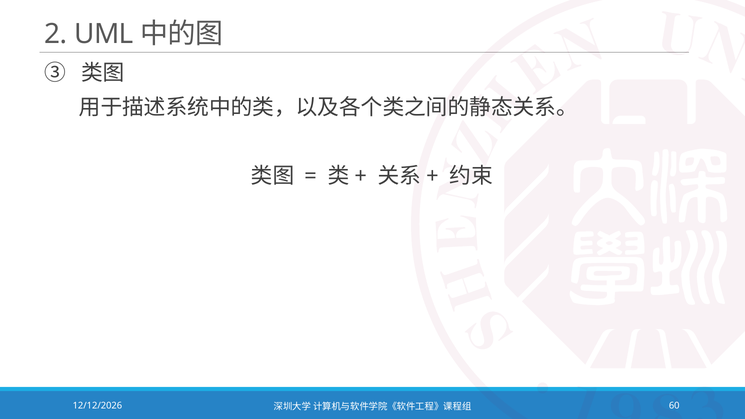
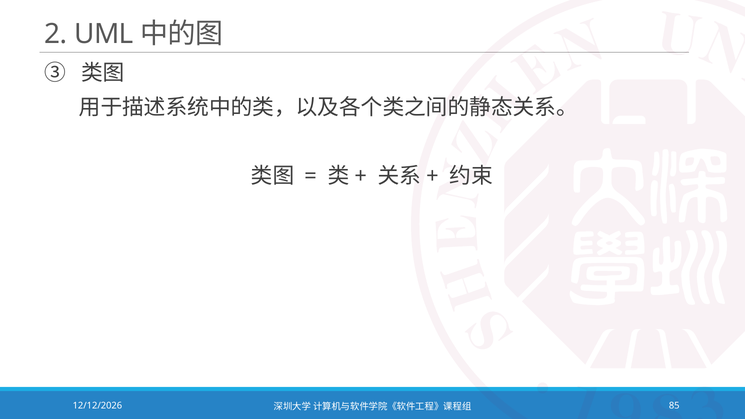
60: 60 -> 85
